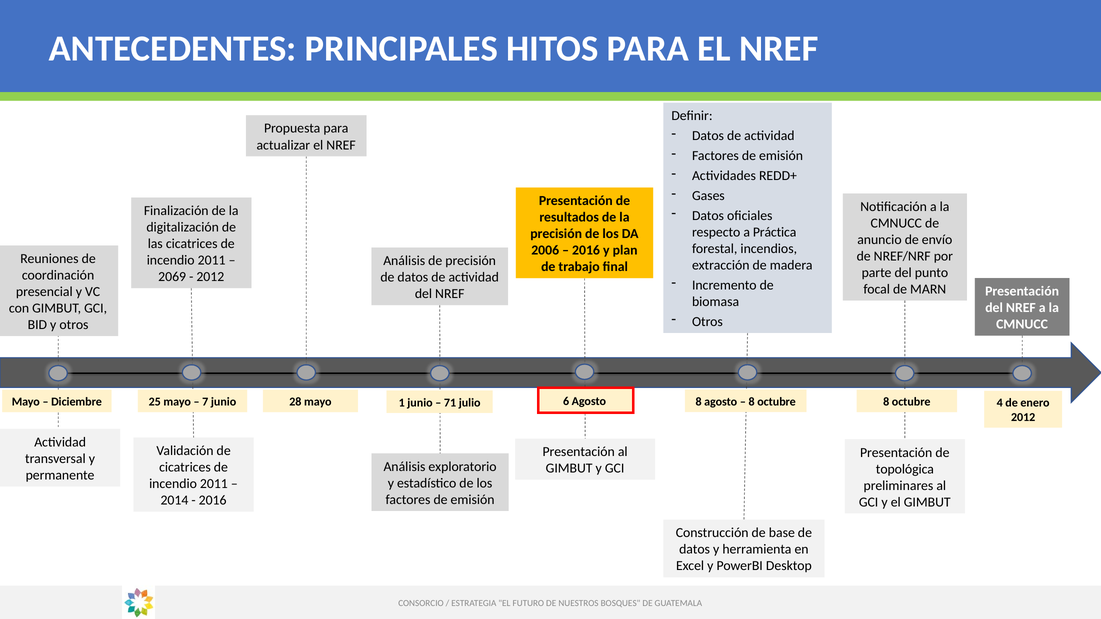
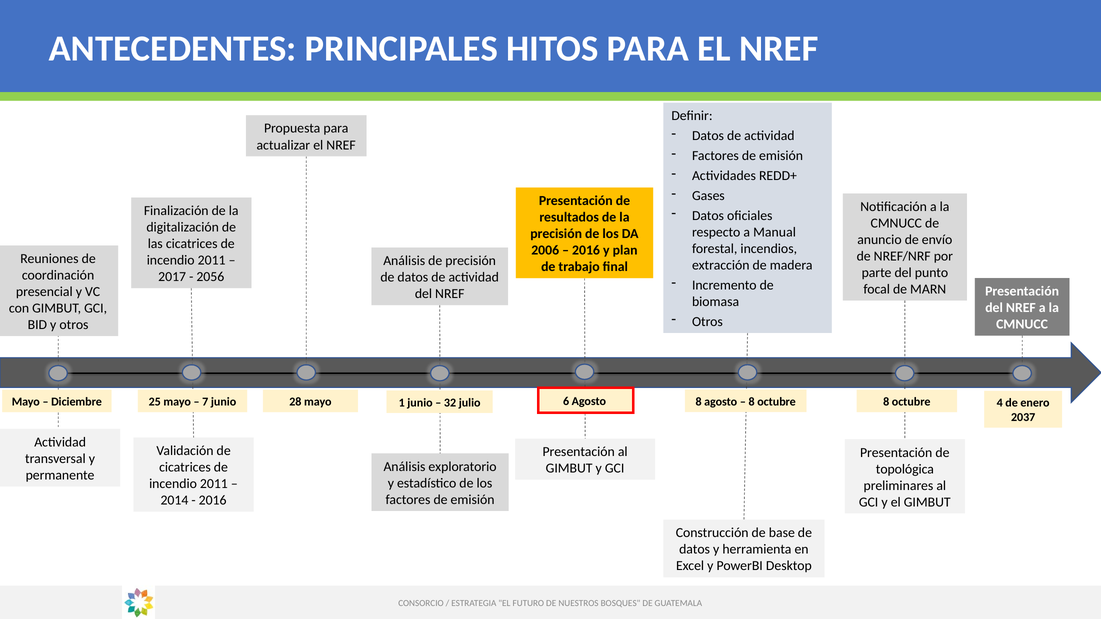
Práctica: Práctica -> Manual
2069: 2069 -> 2017
2012 at (210, 277): 2012 -> 2056
71: 71 -> 32
2012 at (1023, 418): 2012 -> 2037
